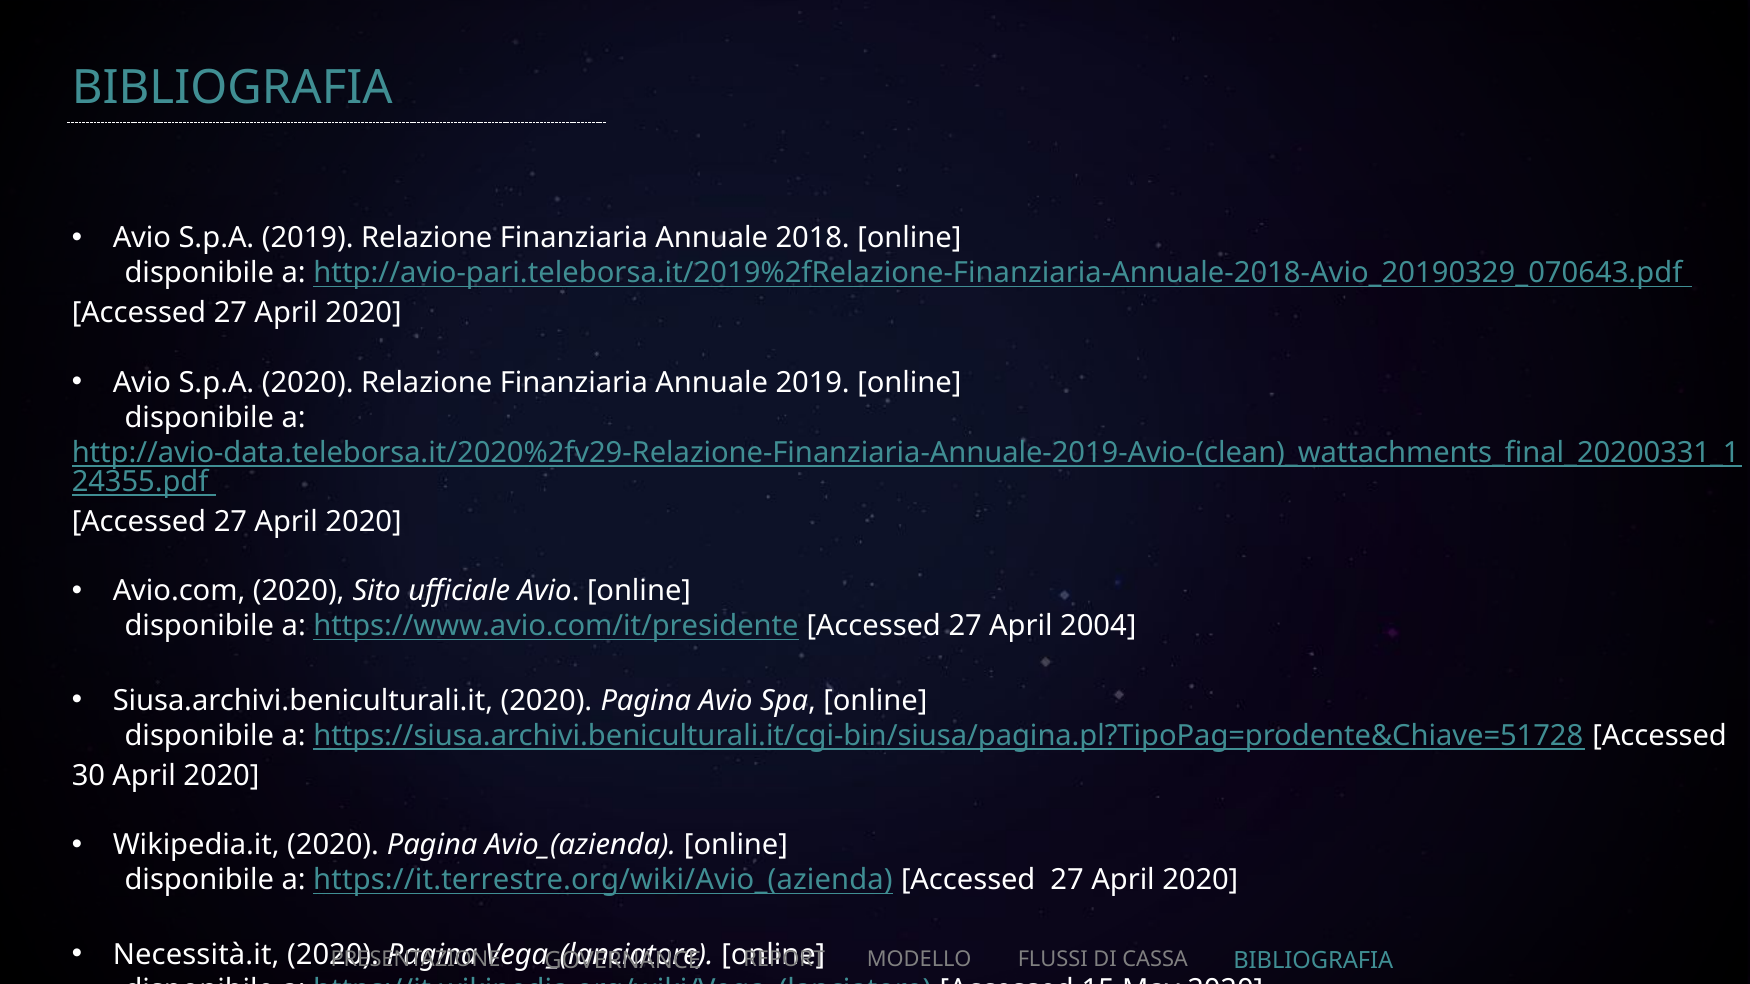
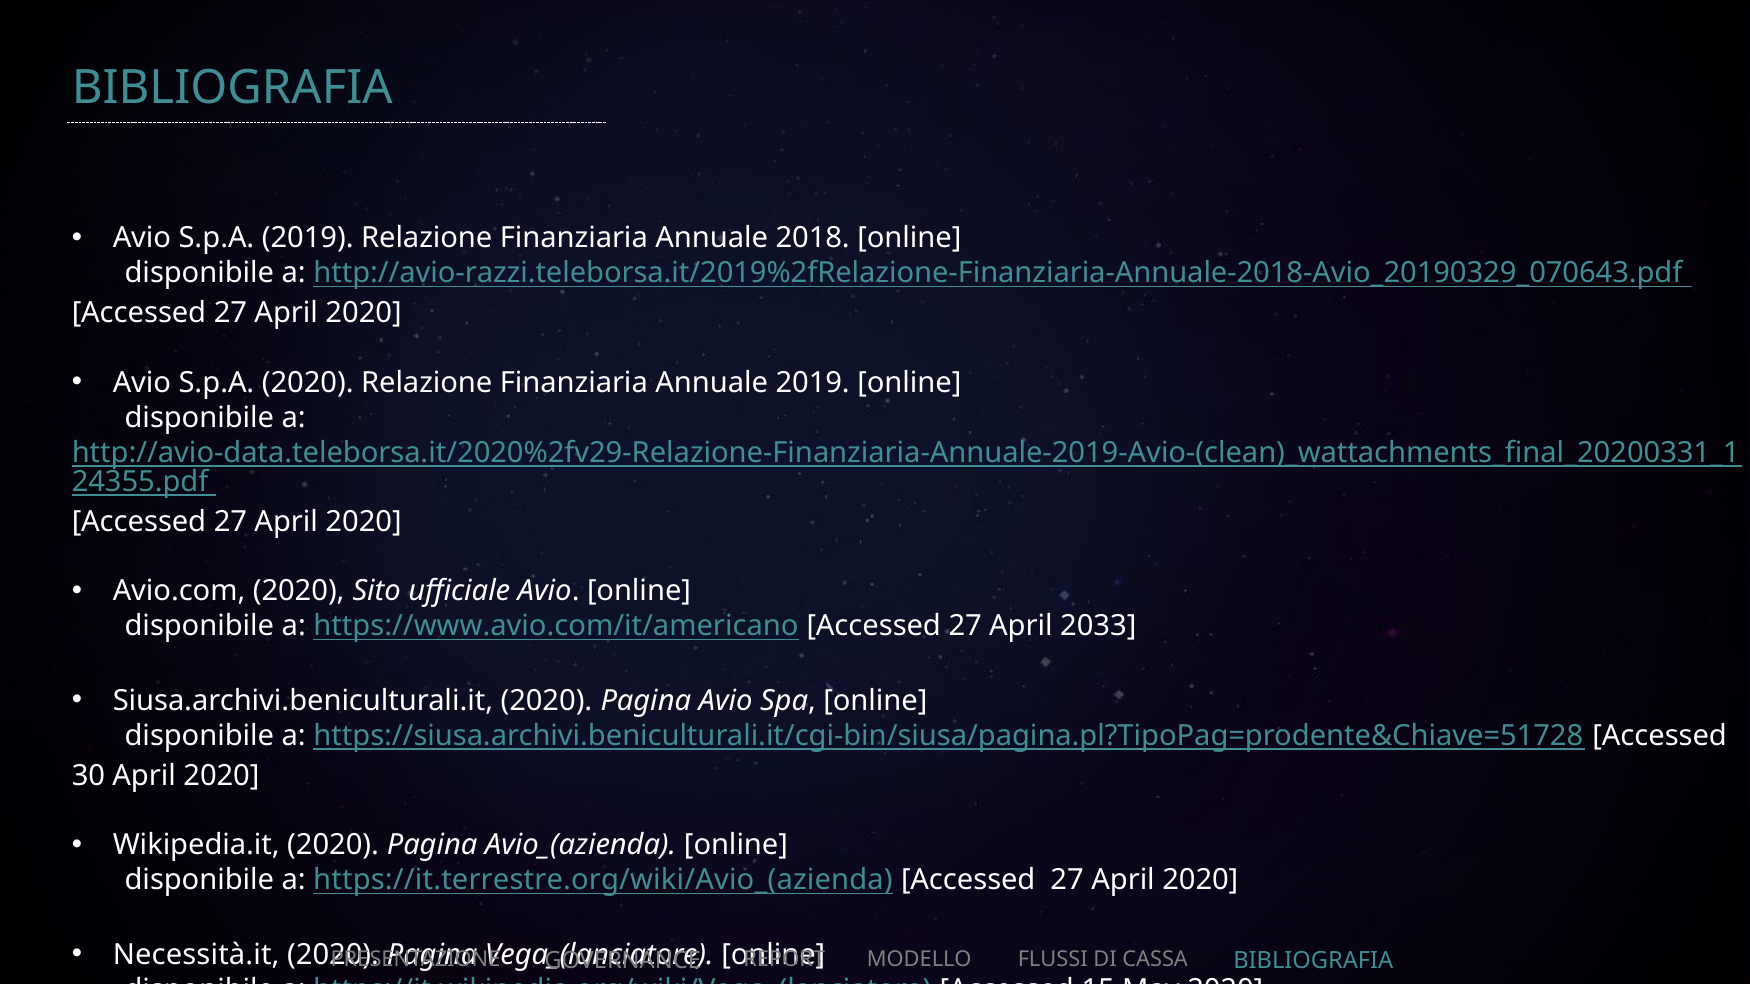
http://avio-pari.teleborsa.it/2019%2fRelazione-Finanziaria-Annuale-2018-Avio_20190329_070643.pdf: http://avio-pari.teleborsa.it/2019%2fRelazione-Finanziaria-Annuale-2018-Avio_20190329_070643.pdf -> http://avio-razzi.teleborsa.it/2019%2fRelazione-Finanziaria-Annuale-2018-Avio_20190329_070643.pdf
https://www.avio.com/it/presidente: https://www.avio.com/it/presidente -> https://www.avio.com/it/americano
2004: 2004 -> 2033
